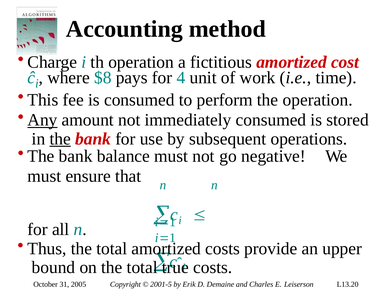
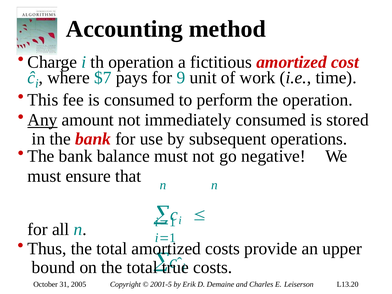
$8: $8 -> $7
4: 4 -> 9
the at (60, 139) underline: present -> none
